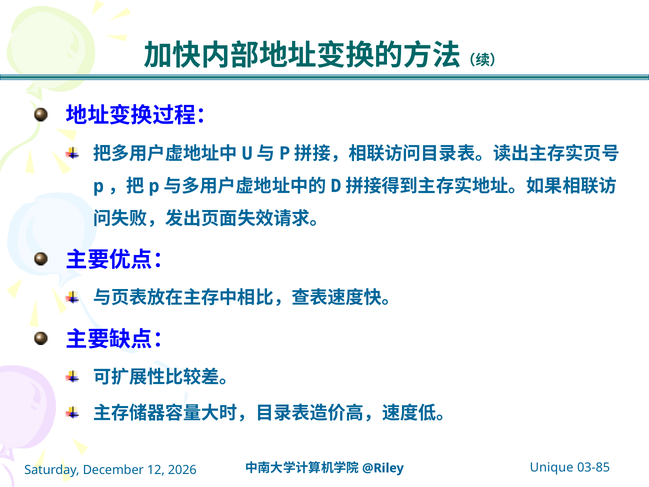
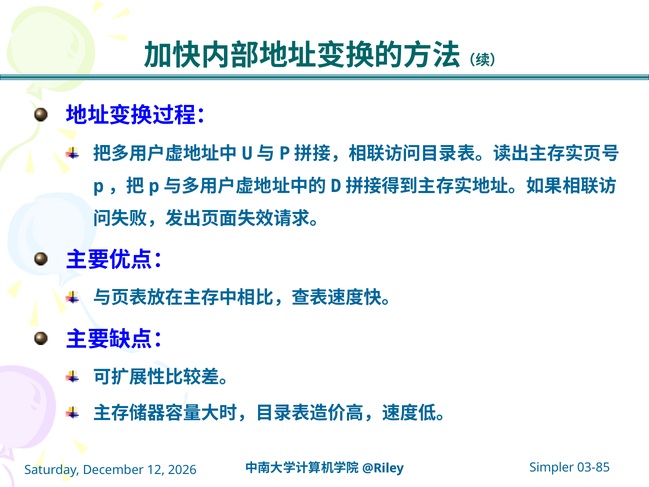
Unique: Unique -> Simpler
